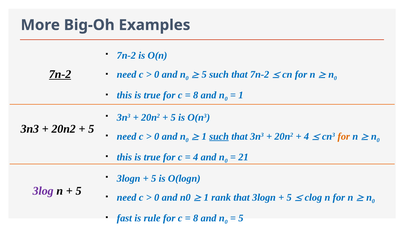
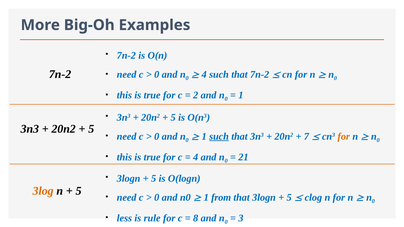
7n-2 at (60, 74) underline: present -> none
5 at (204, 75): 5 -> 4
8 at (196, 95): 8 -> 2
4 at (306, 137): 4 -> 7
3log colour: purple -> orange
rank: rank -> from
fast: fast -> less
5 at (241, 218): 5 -> 3
